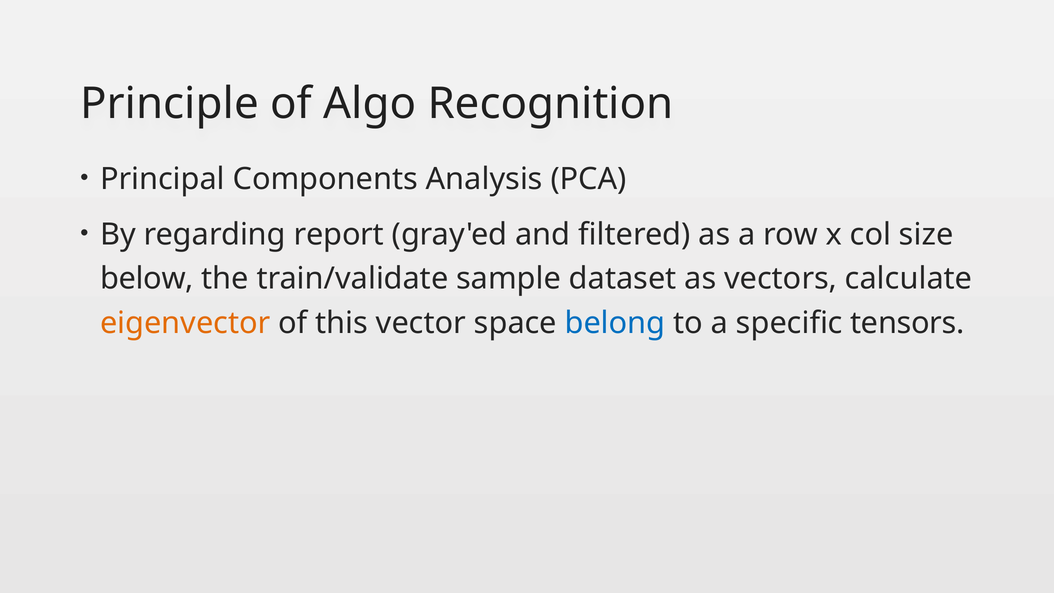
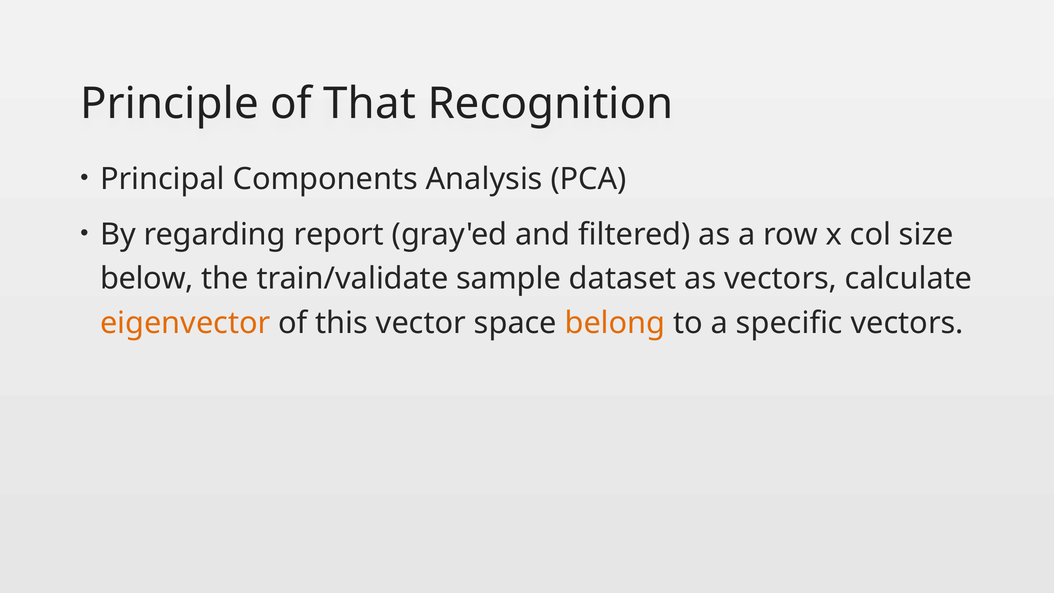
Algo: Algo -> That
belong colour: blue -> orange
specific tensors: tensors -> vectors
